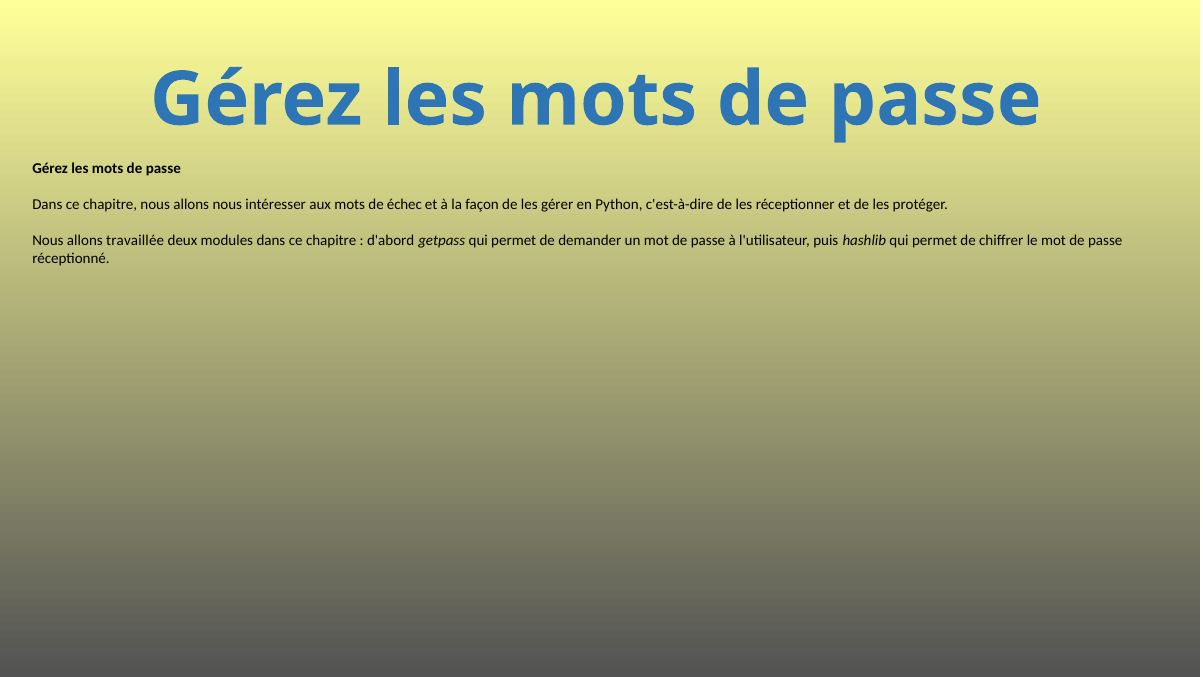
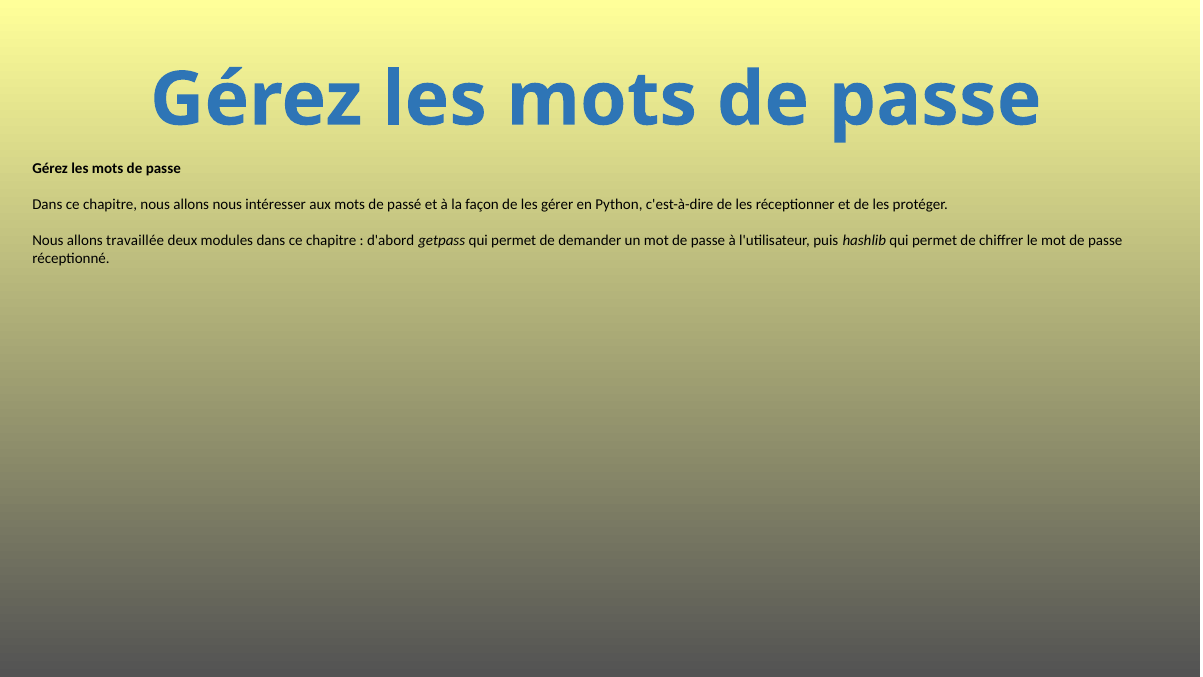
échec: échec -> passé
